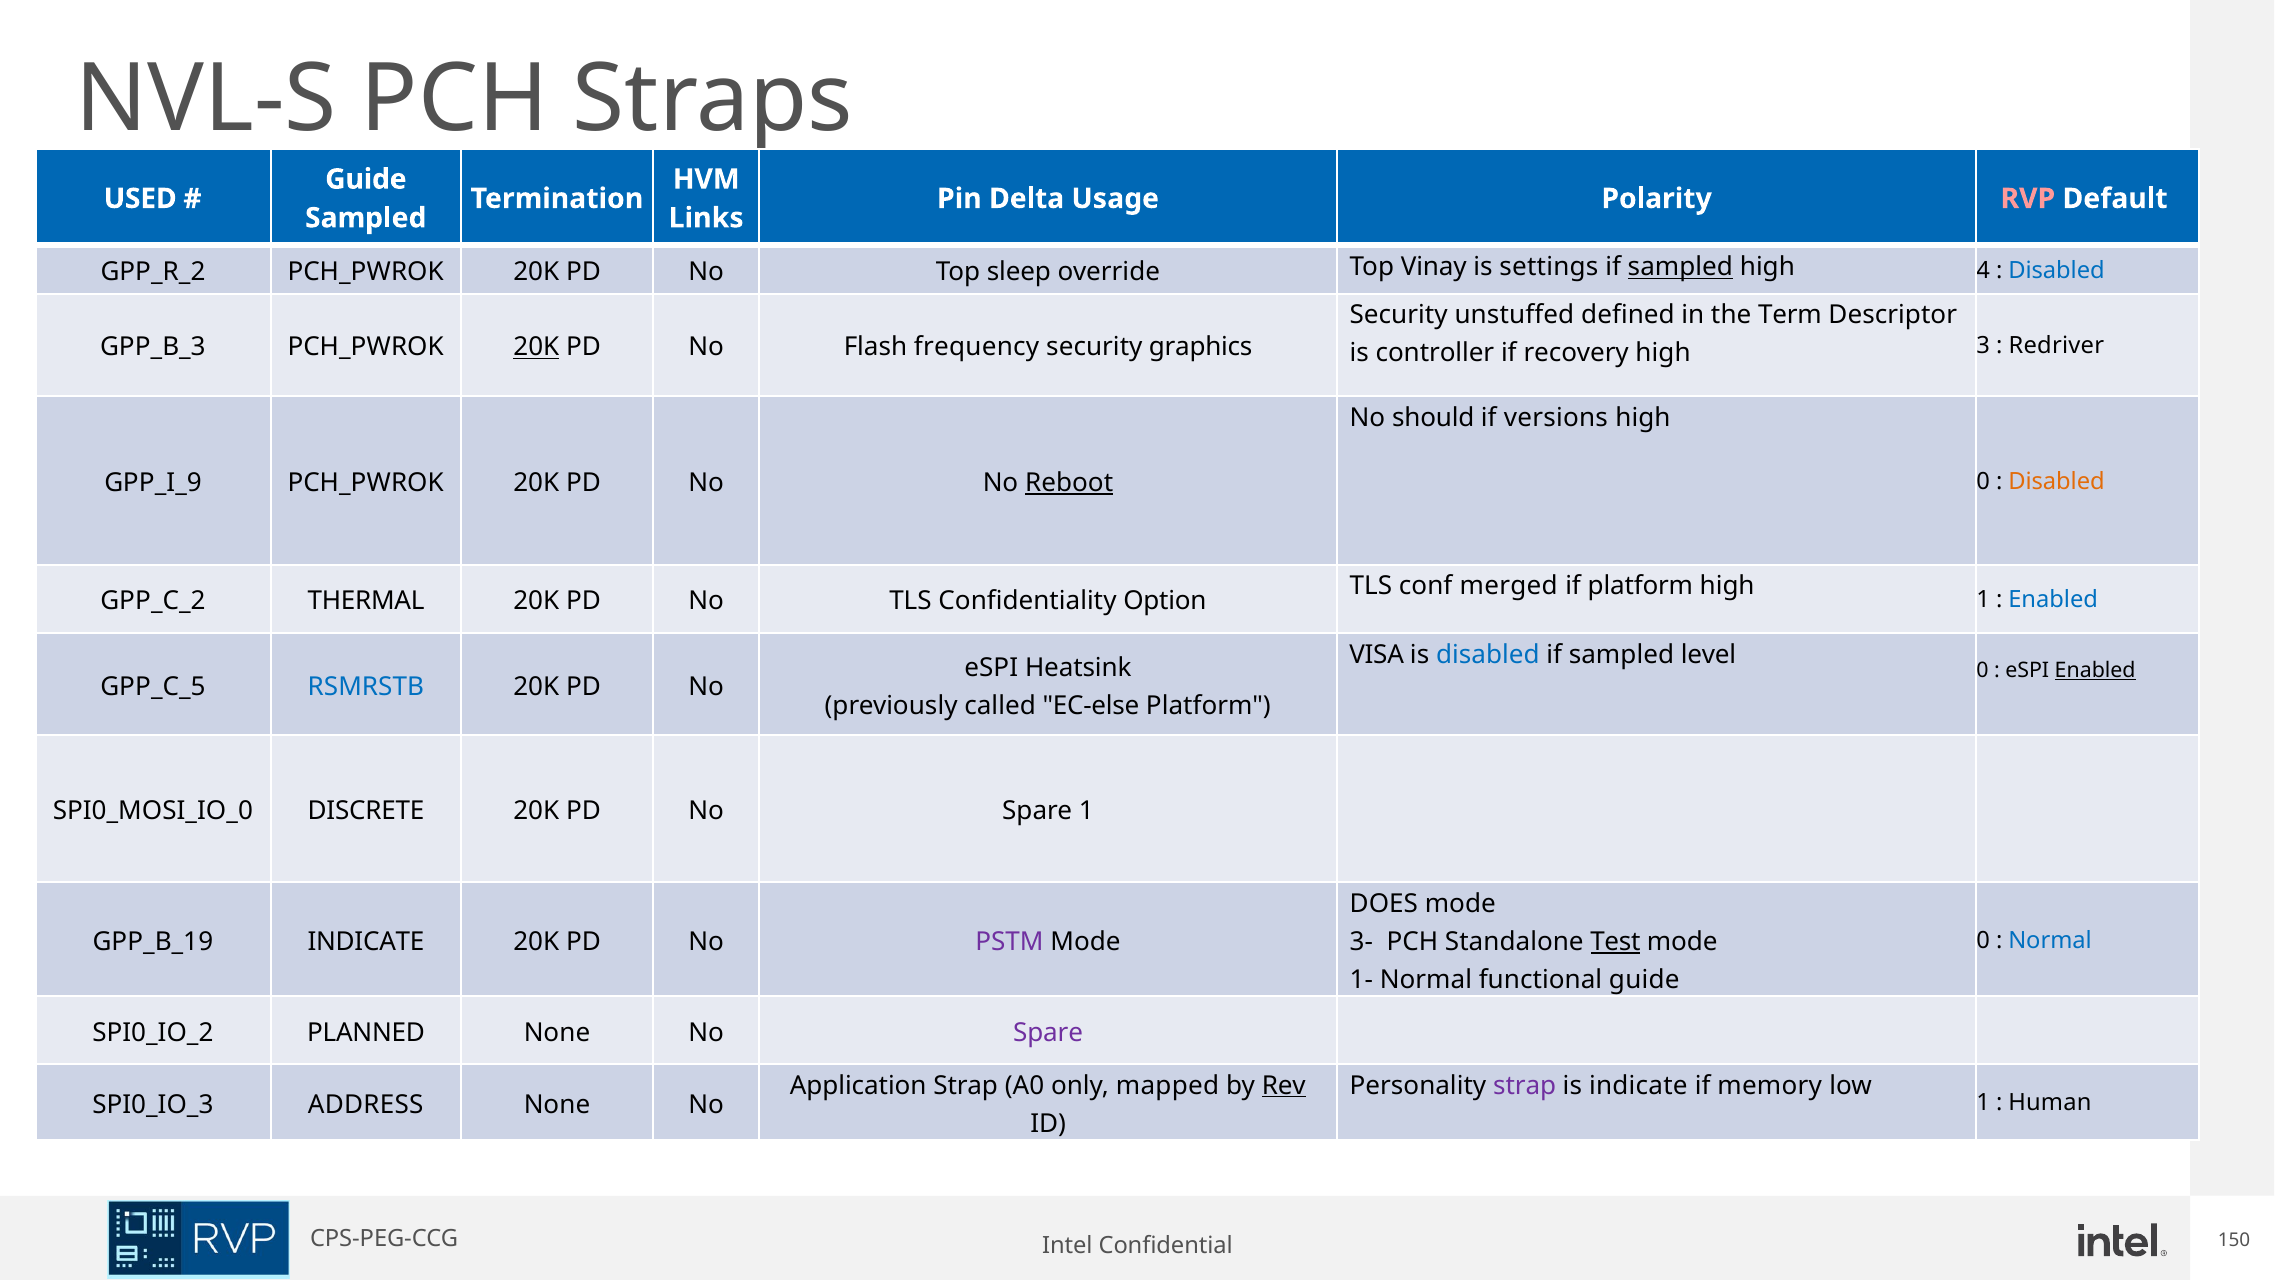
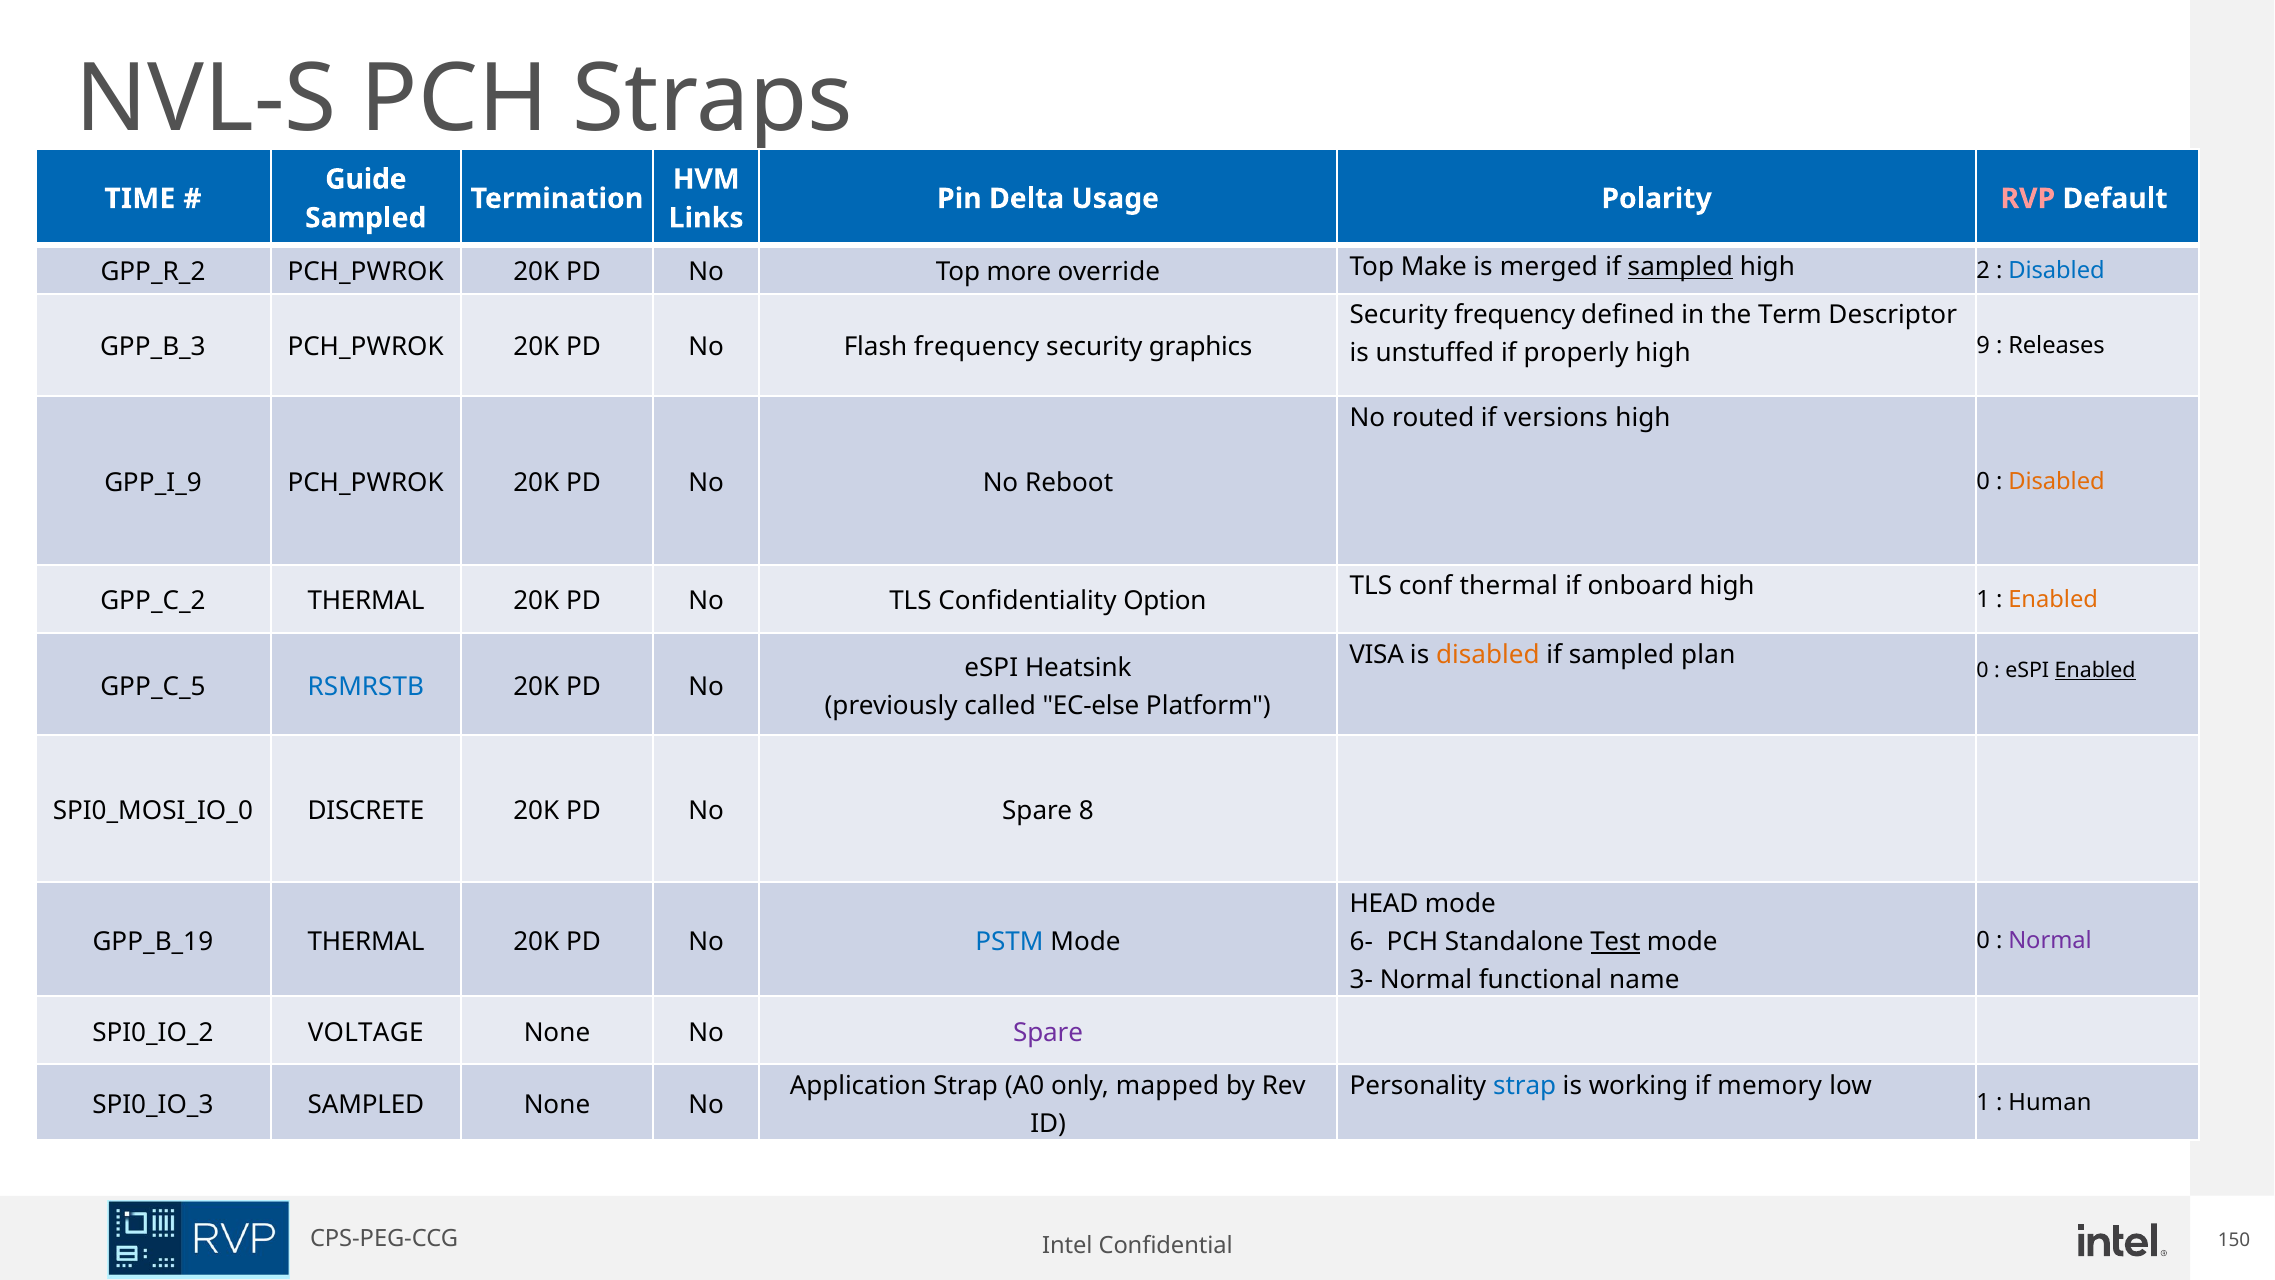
USED: USED -> TIME
sleep: sleep -> more
Vinay: Vinay -> Make
settings: settings -> merged
4: 4 -> 2
Security unstuffed: unstuffed -> frequency
20K at (536, 347) underline: present -> none
controller: controller -> unstuffed
recovery: recovery -> properly
3: 3 -> 9
Redriver: Redriver -> Releases
should: should -> routed
Reboot underline: present -> none
conf merged: merged -> thermal
if platform: platform -> onboard
Enabled at (2053, 600) colour: blue -> orange
disabled at (1488, 654) colour: blue -> orange
level: level -> plan
Spare 1: 1 -> 8
DOES: DOES -> HEAD
Normal at (2050, 940) colour: blue -> purple
INDICATE at (366, 942): INDICATE -> THERMAL
PSTM colour: purple -> blue
3-: 3- -> 6-
1-: 1- -> 3-
functional guide: guide -> name
PLANNED: PLANNED -> VOLTAGE
Rev underline: present -> none
strap at (1525, 1085) colour: purple -> blue
is indicate: indicate -> working
ADDRESS at (366, 1104): ADDRESS -> SAMPLED
